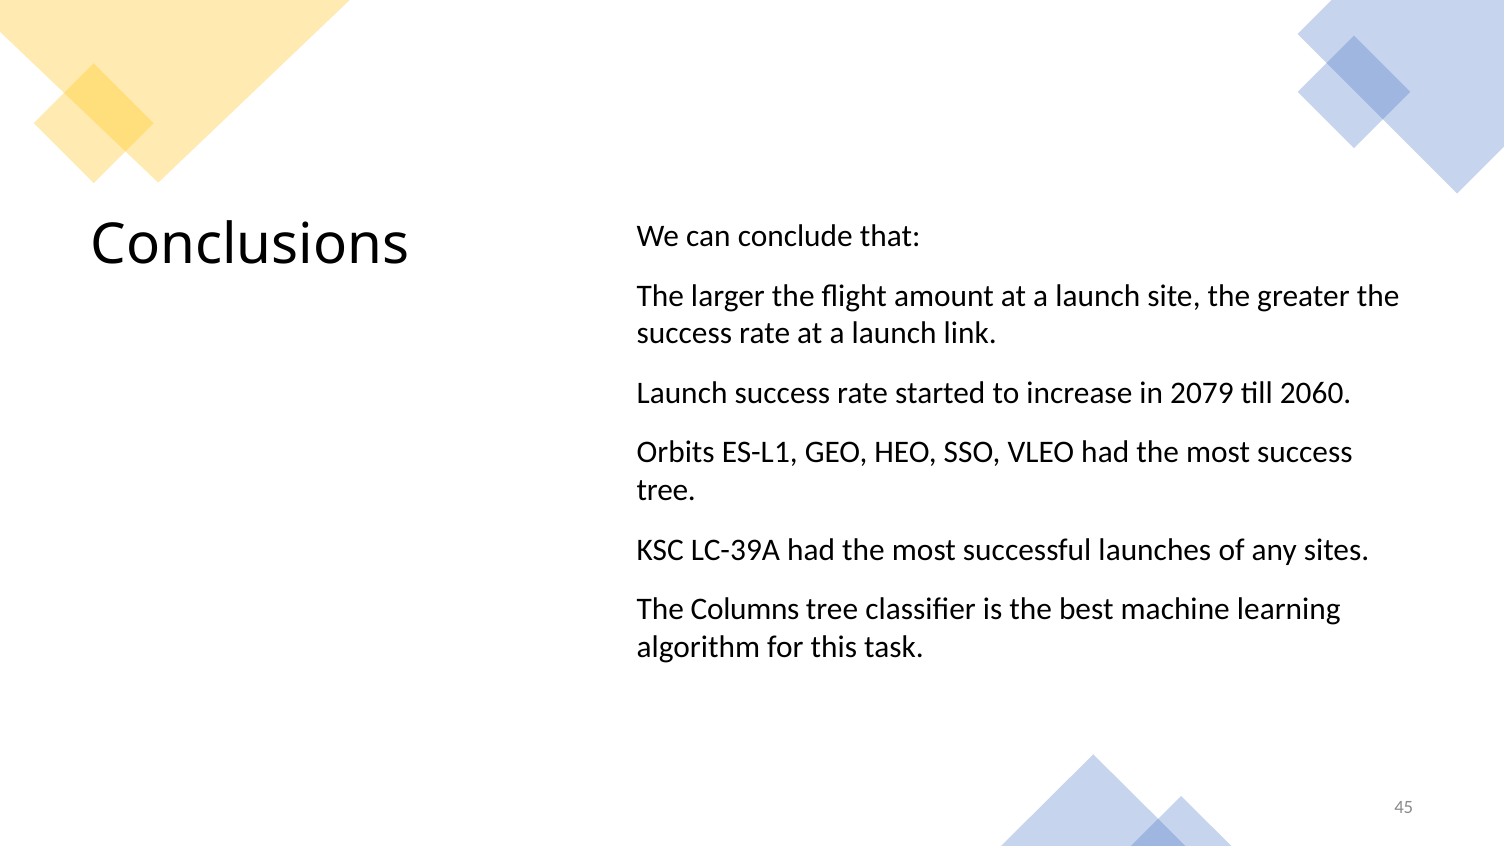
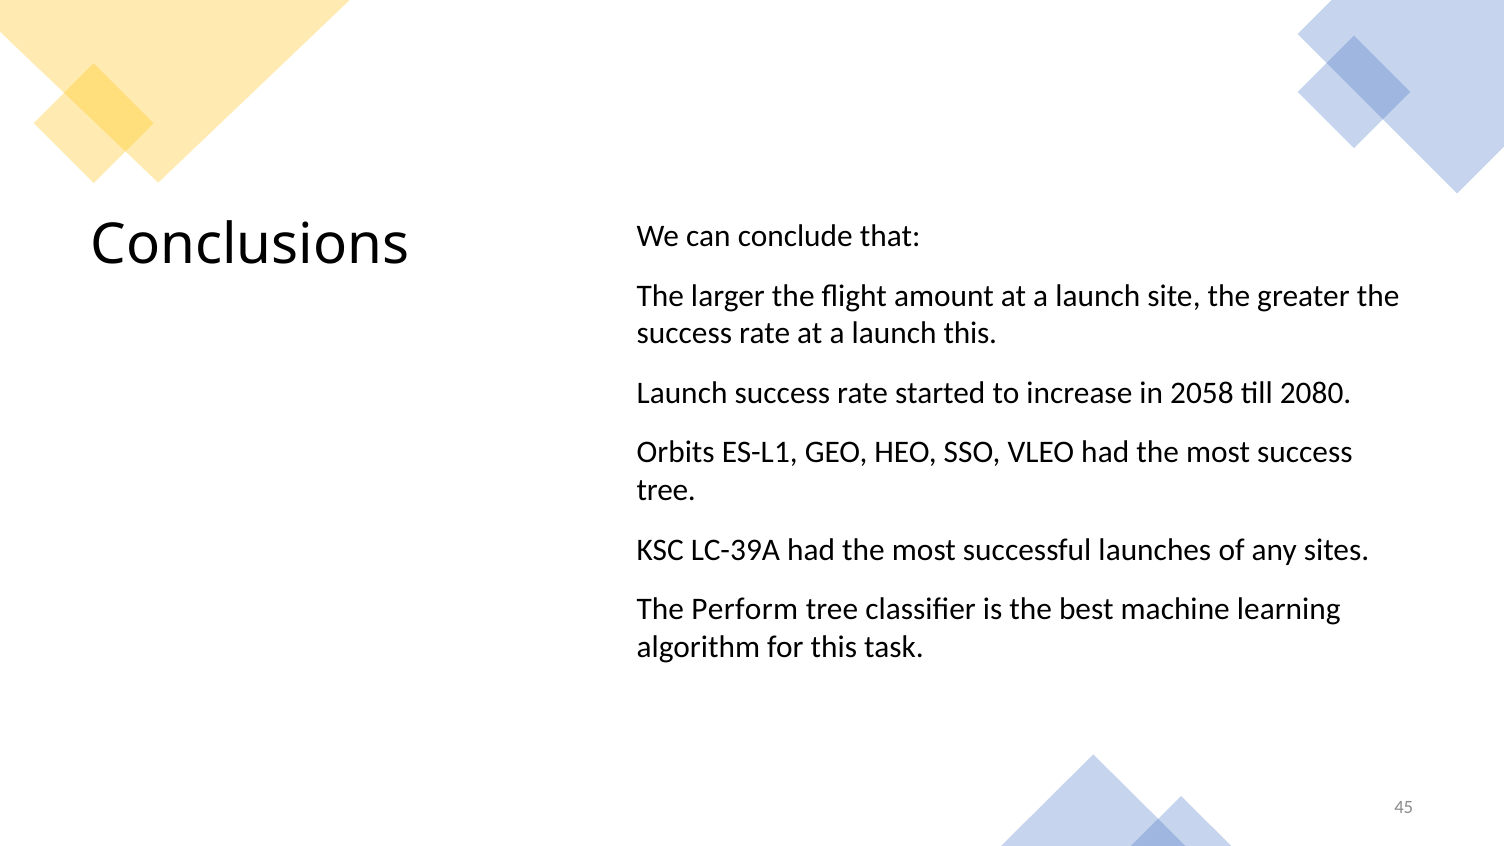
launch link: link -> this
2079: 2079 -> 2058
2060: 2060 -> 2080
Columns: Columns -> Perform
